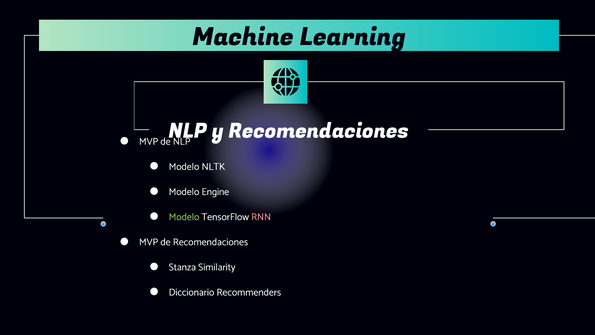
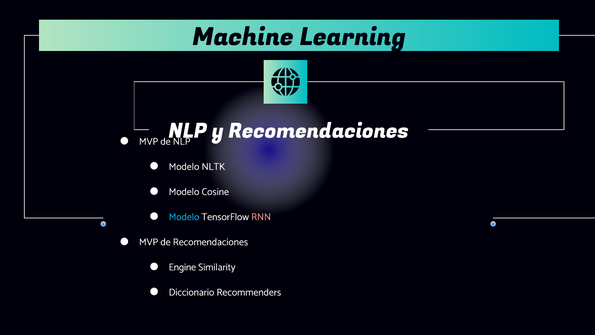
Engine: Engine -> Cosine
Modelo at (184, 217) colour: light green -> light blue
Stanza: Stanza -> Engine
